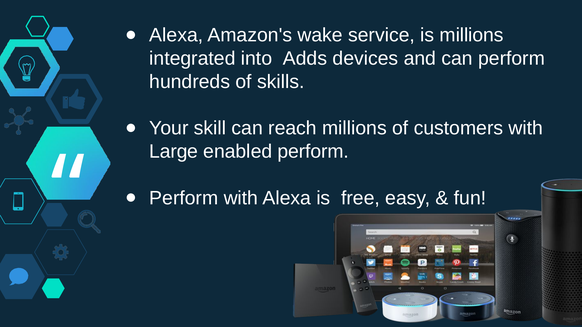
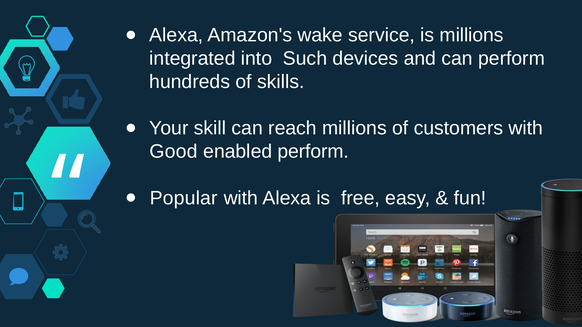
Adds: Adds -> Such
Large: Large -> Good
Perform at (184, 198): Perform -> Popular
